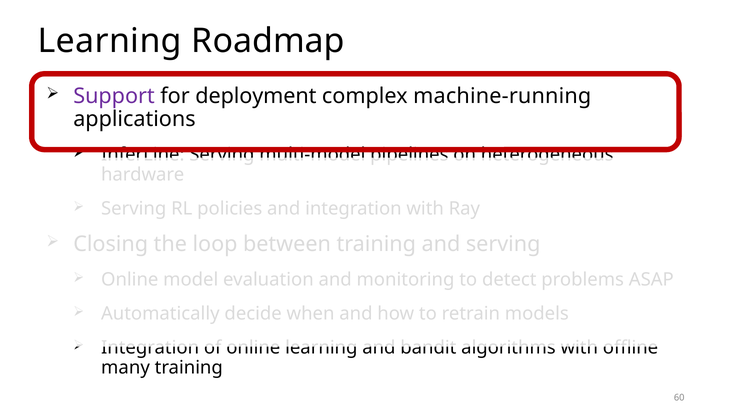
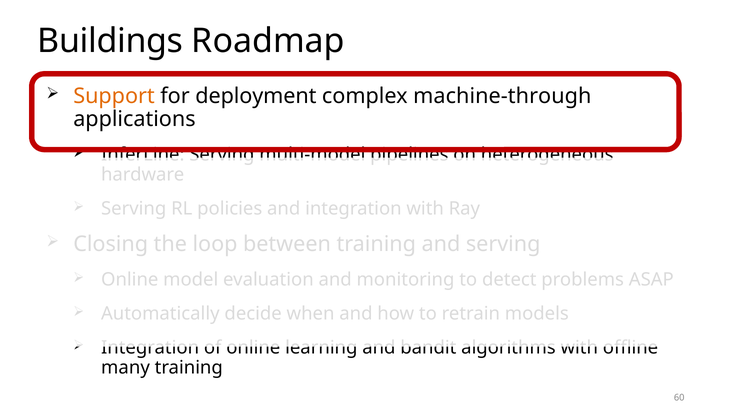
Learning at (110, 41): Learning -> Buildings
Support colour: purple -> orange
machine-running: machine-running -> machine-through
